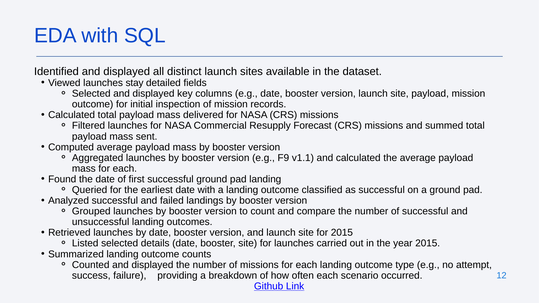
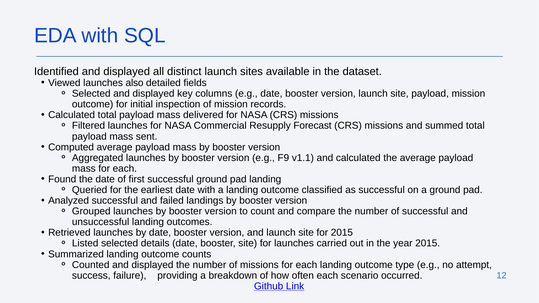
stay: stay -> also
